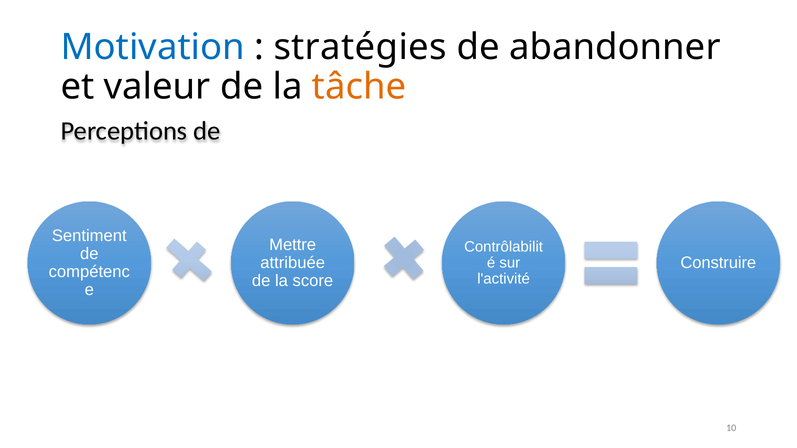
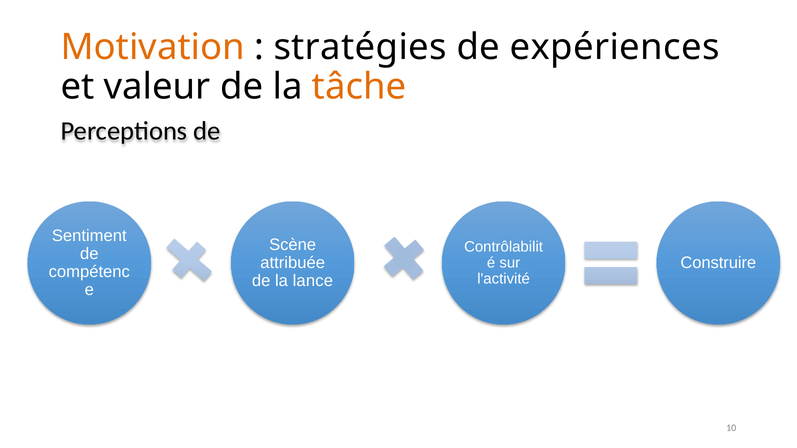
Motivation colour: blue -> orange
abandonner: abandonner -> expériences
Mettre: Mettre -> Scène
score: score -> lance
